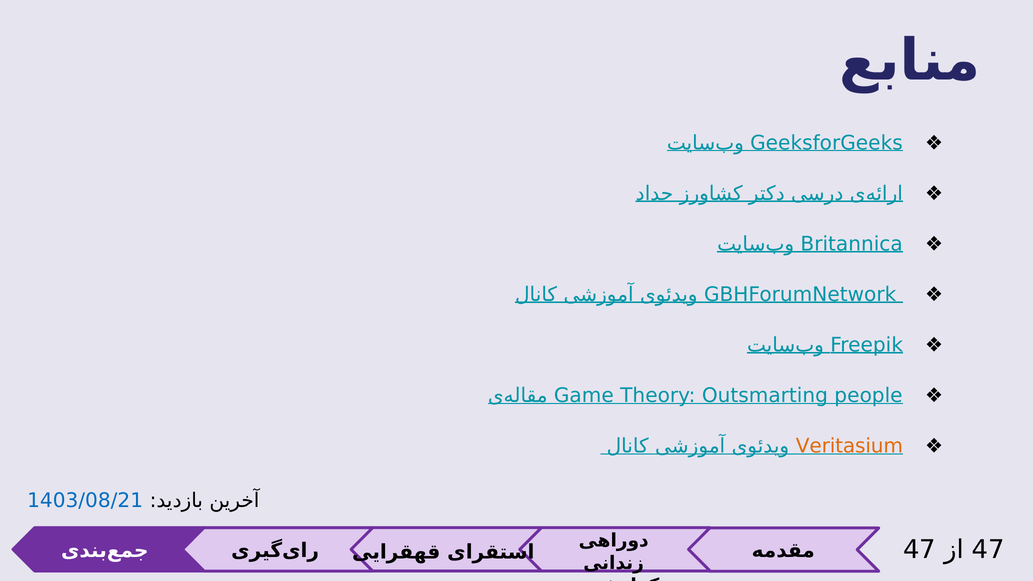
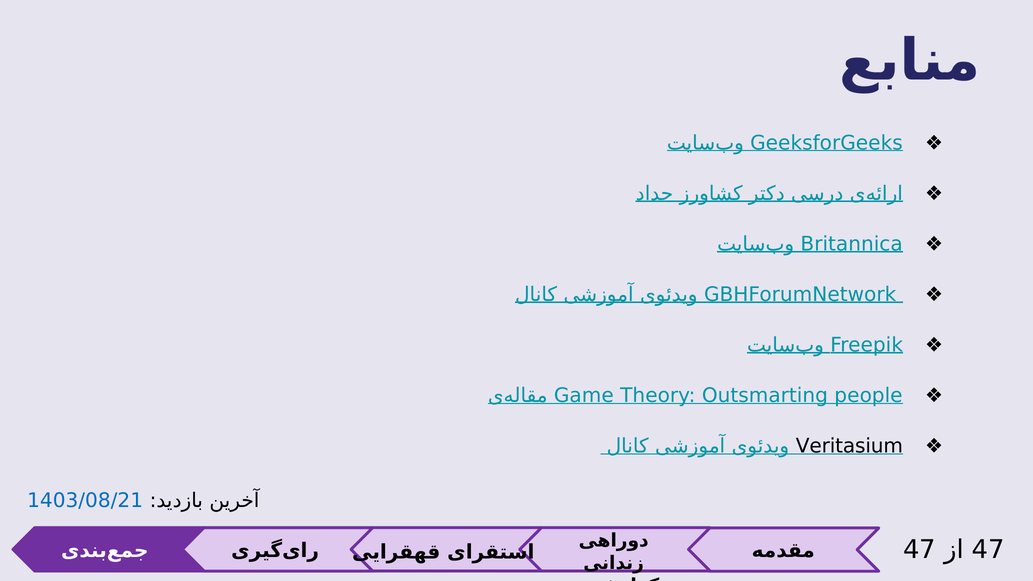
Veritasium colour: orange -> black
